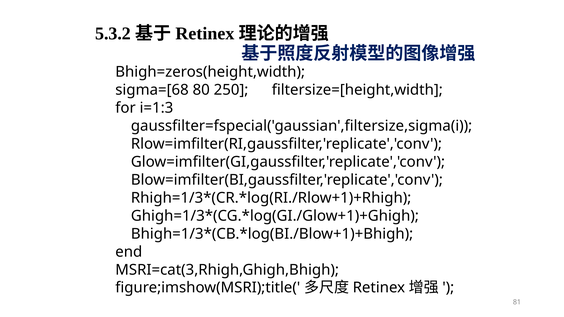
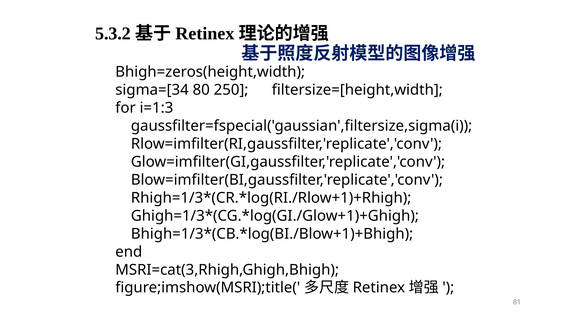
sigma=[68: sigma=[68 -> sigma=[34
